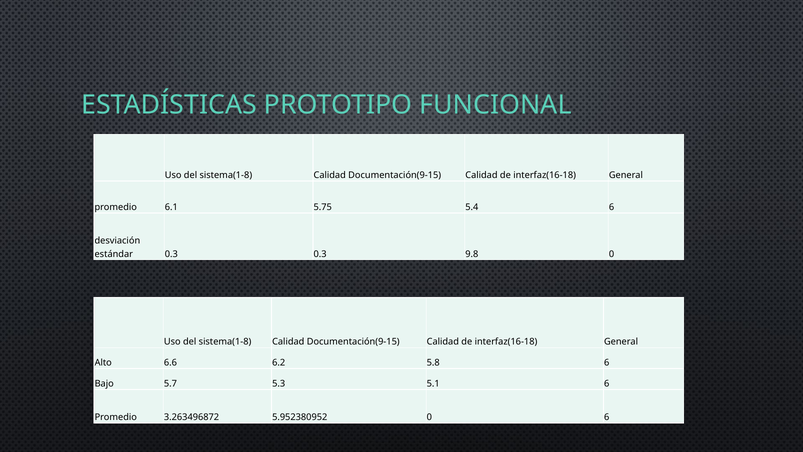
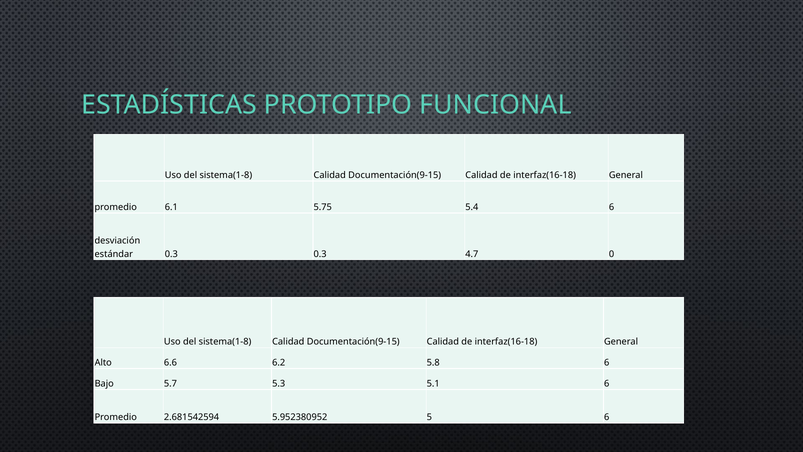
9.8: 9.8 -> 4.7
3.263496872: 3.263496872 -> 2.681542594
5.952380952 0: 0 -> 5
